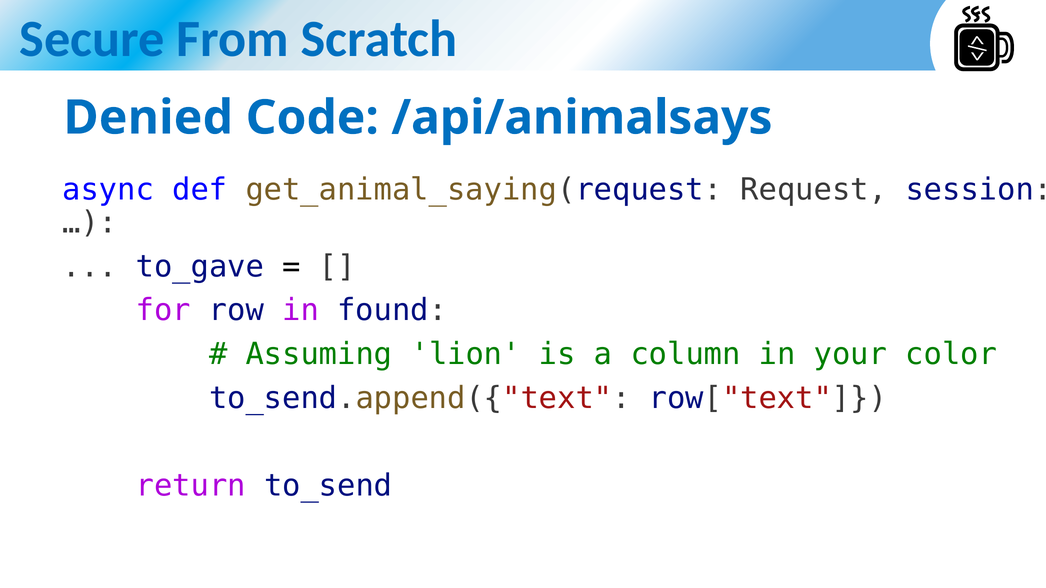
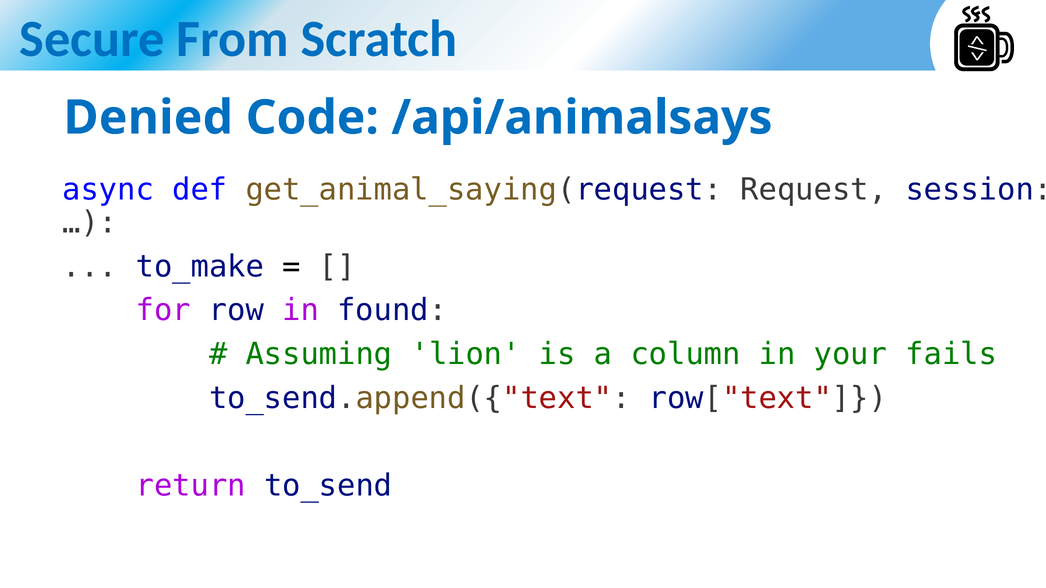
to_gave: to_gave -> to_make
color: color -> fails
